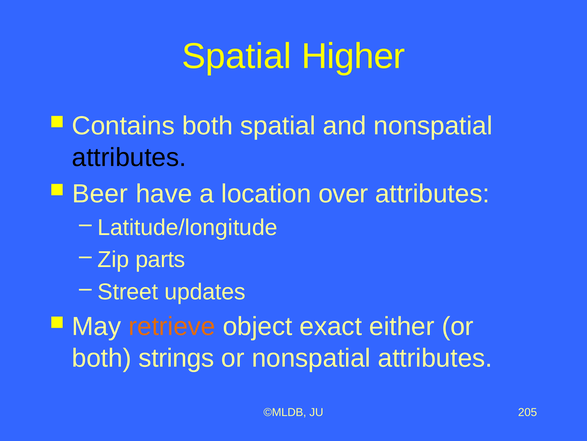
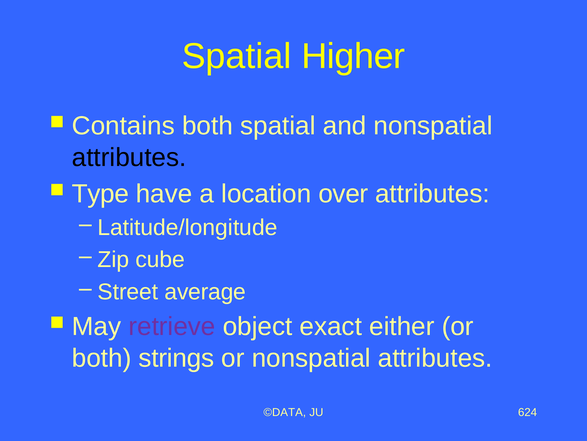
Beer: Beer -> Type
parts: parts -> cube
updates: updates -> average
retrieve colour: orange -> purple
©MLDB: ©MLDB -> ©DATA
205: 205 -> 624
